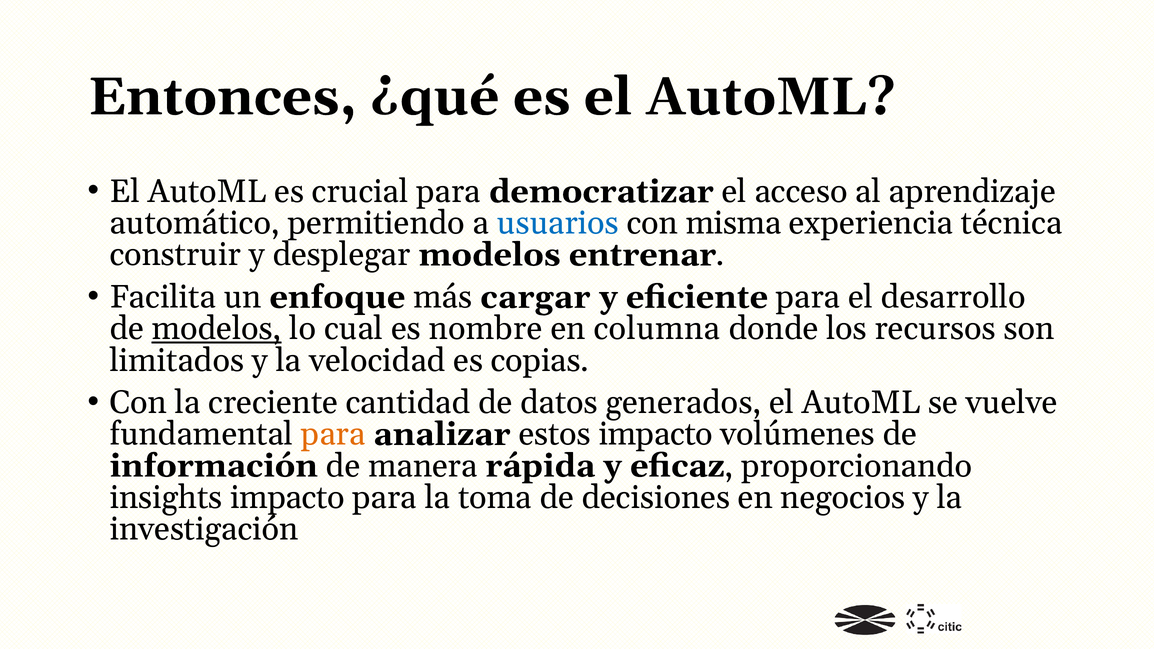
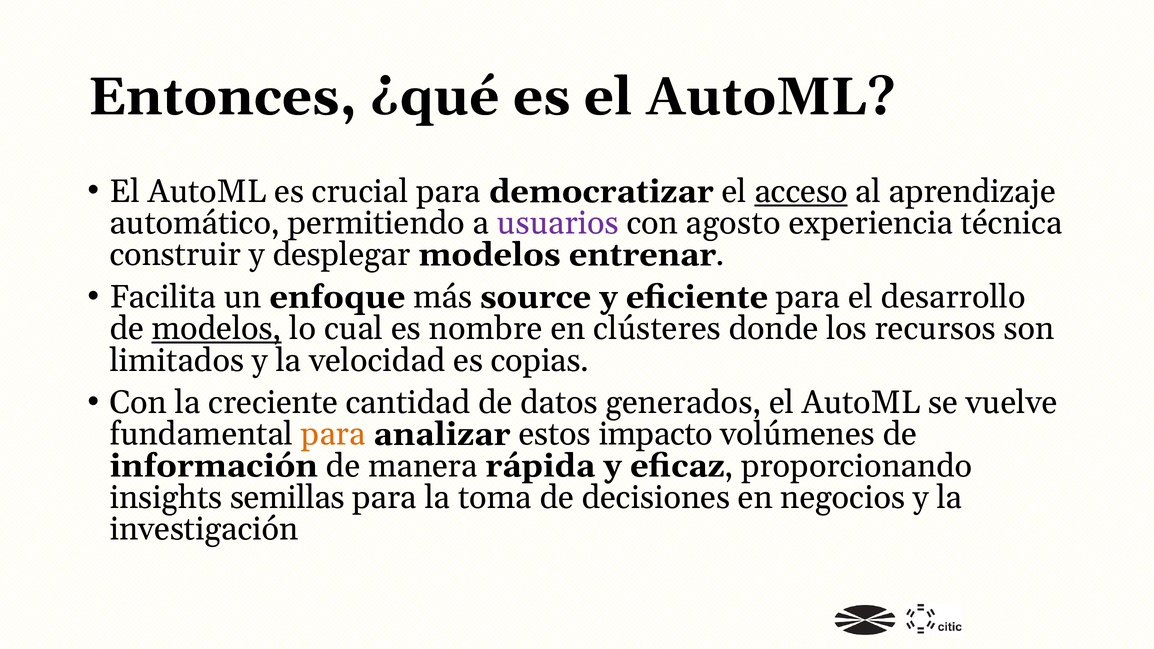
acceso underline: none -> present
usuarios colour: blue -> purple
misma: misma -> agosto
cargar: cargar -> source
columna: columna -> clústeres
insights impacto: impacto -> semillas
